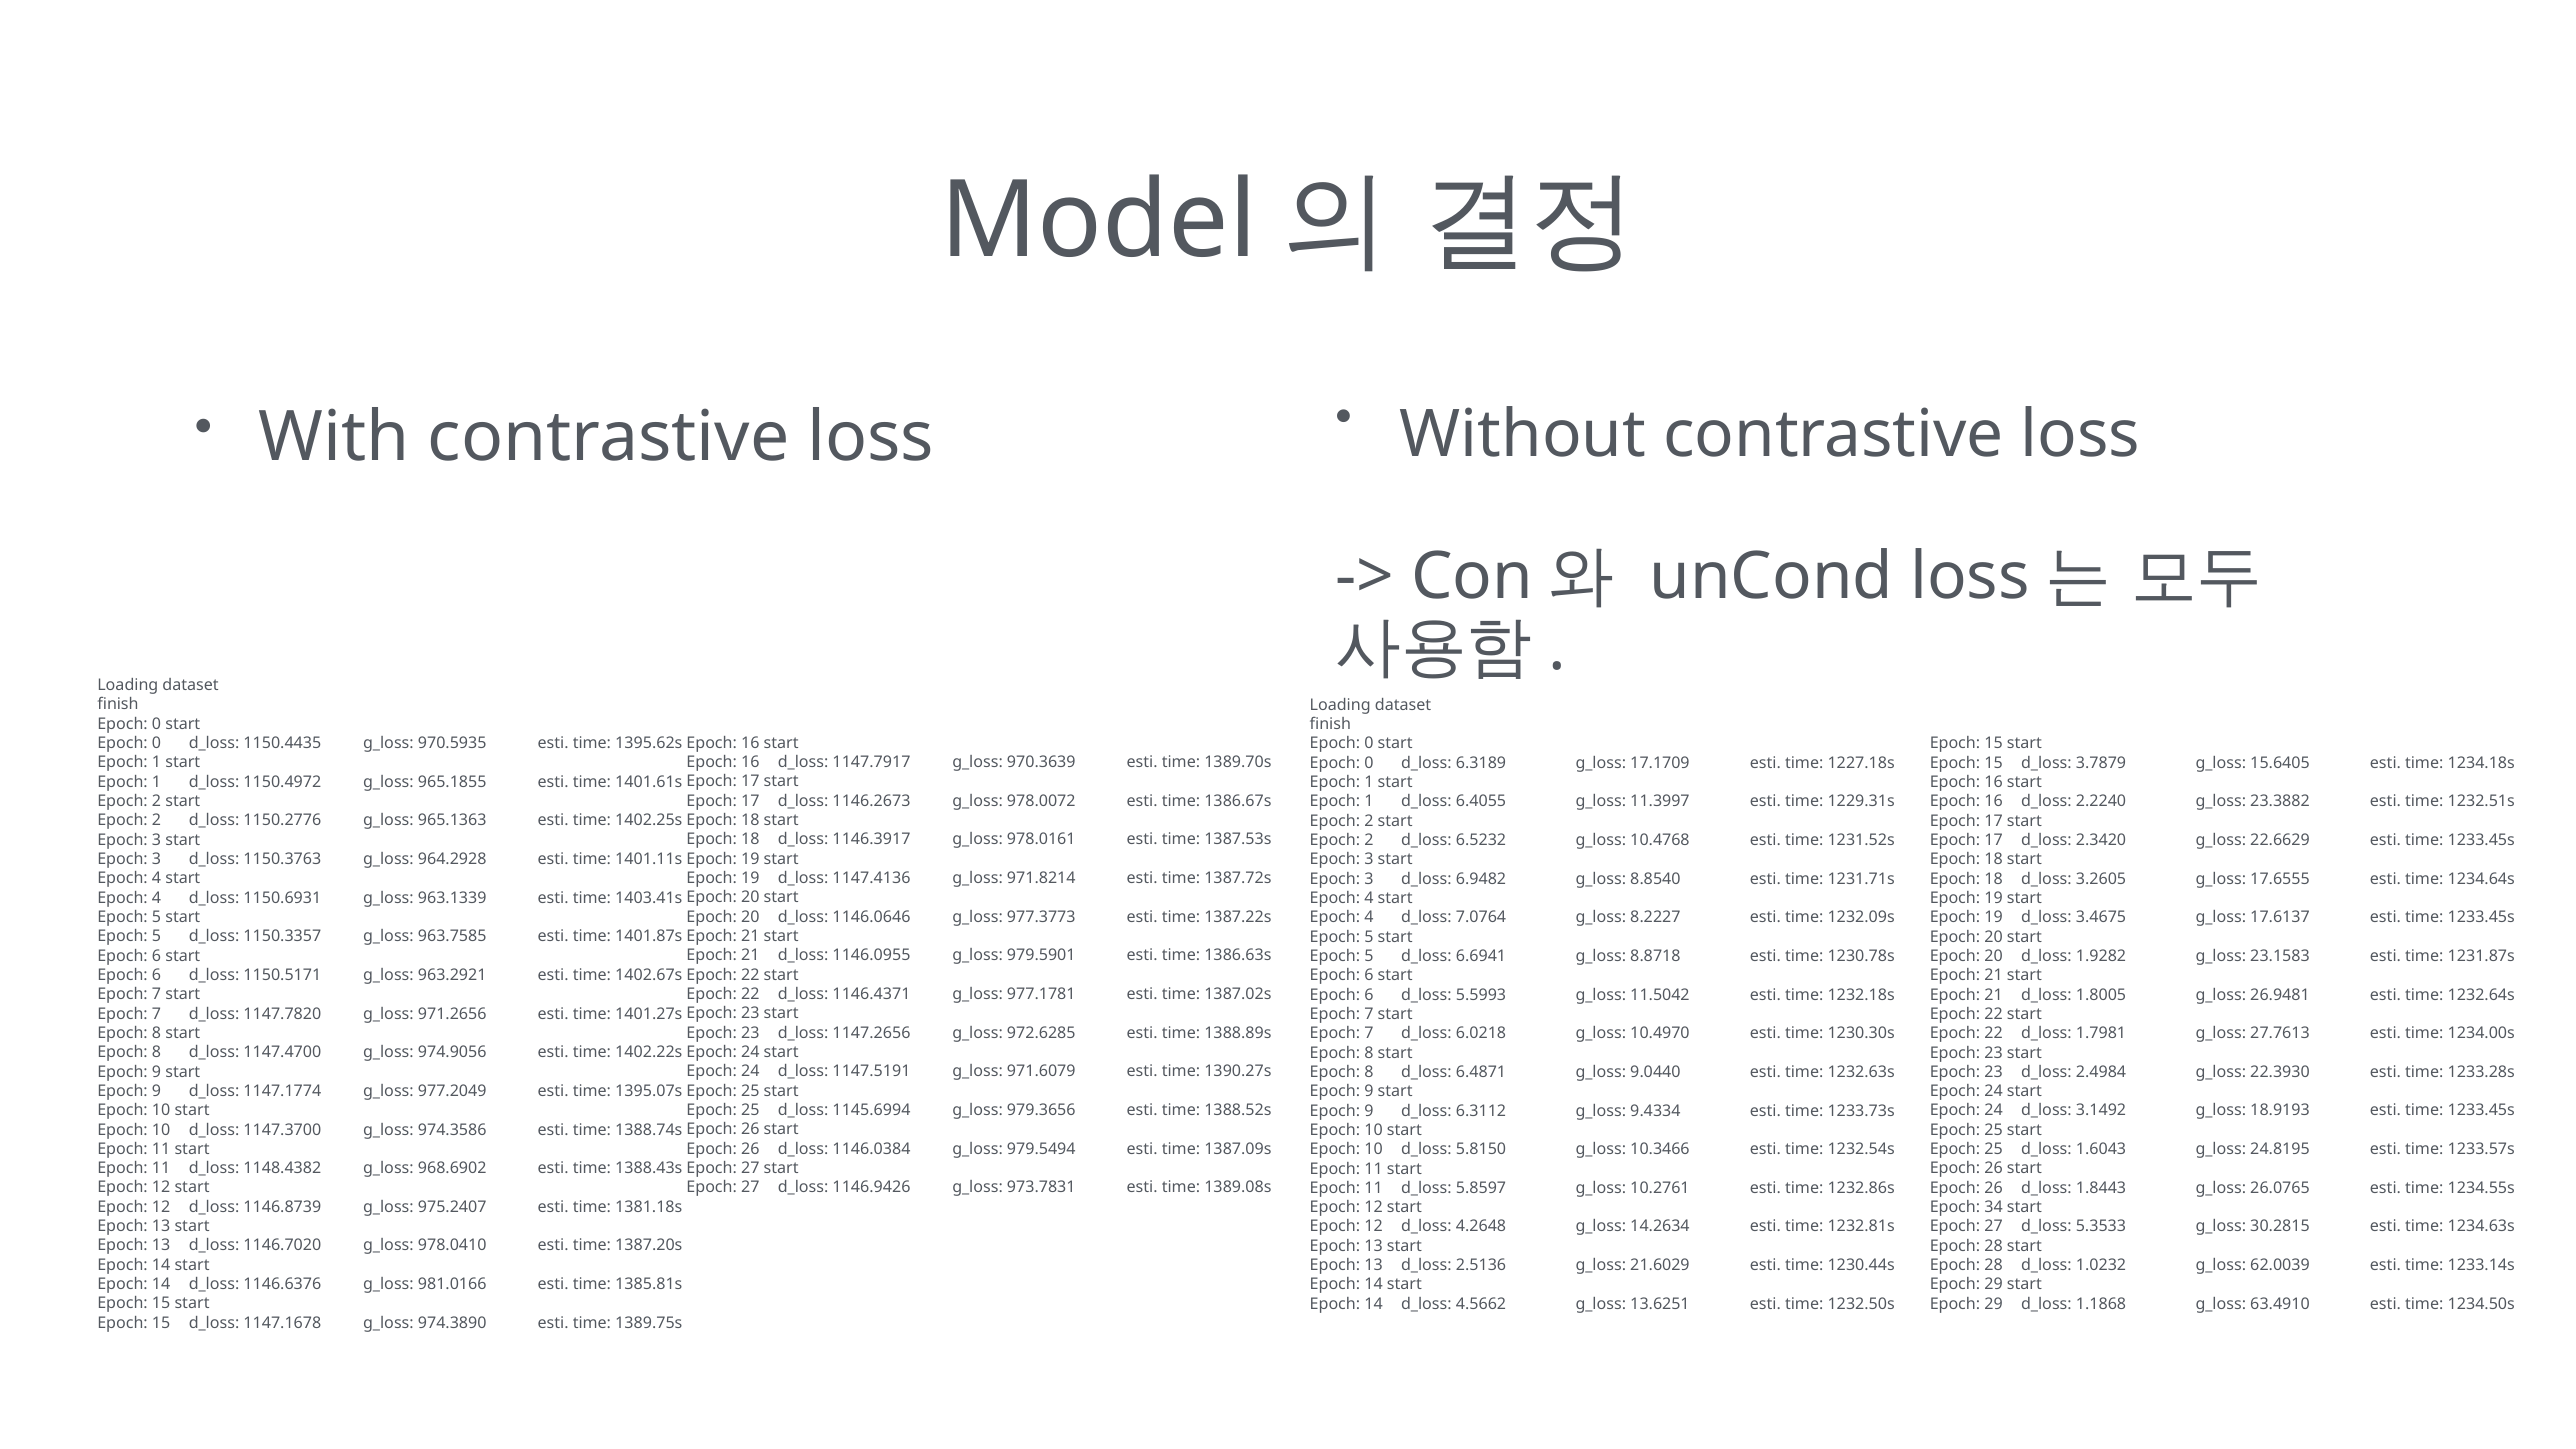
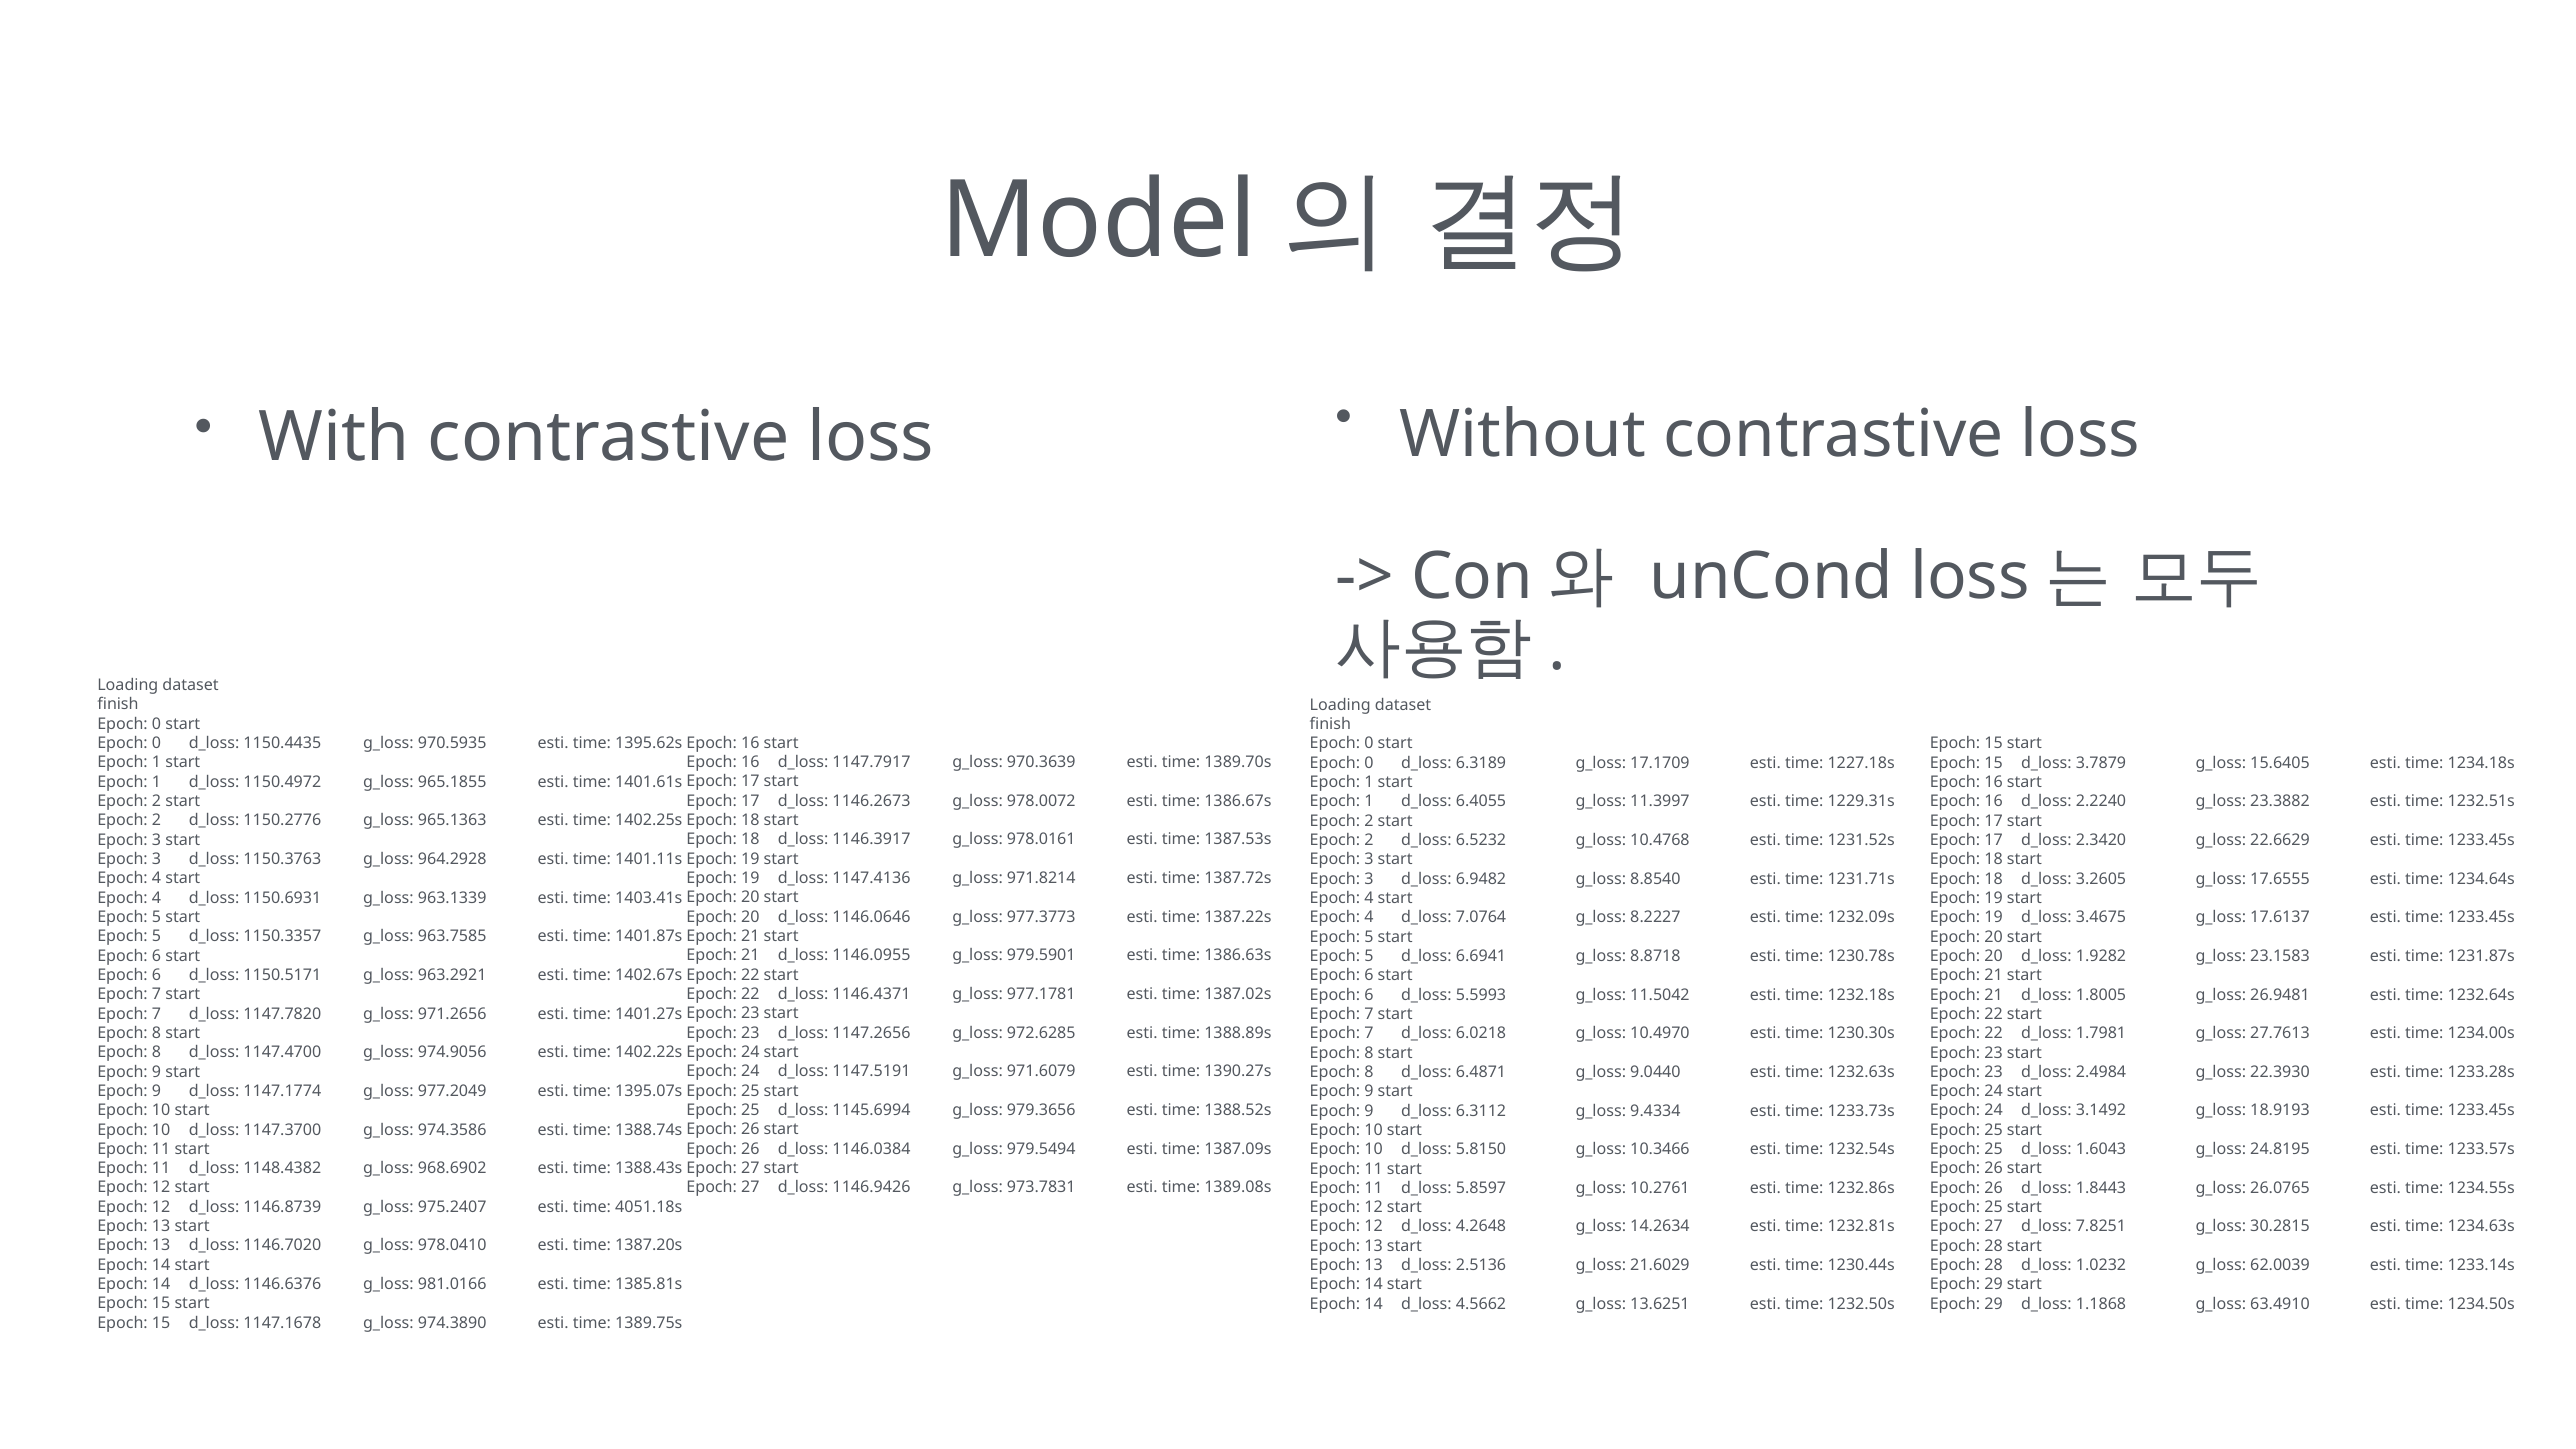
1381.18s: 1381.18s -> 4051.18s
34 at (1994, 1207): 34 -> 25
5.3533: 5.3533 -> 7.8251
